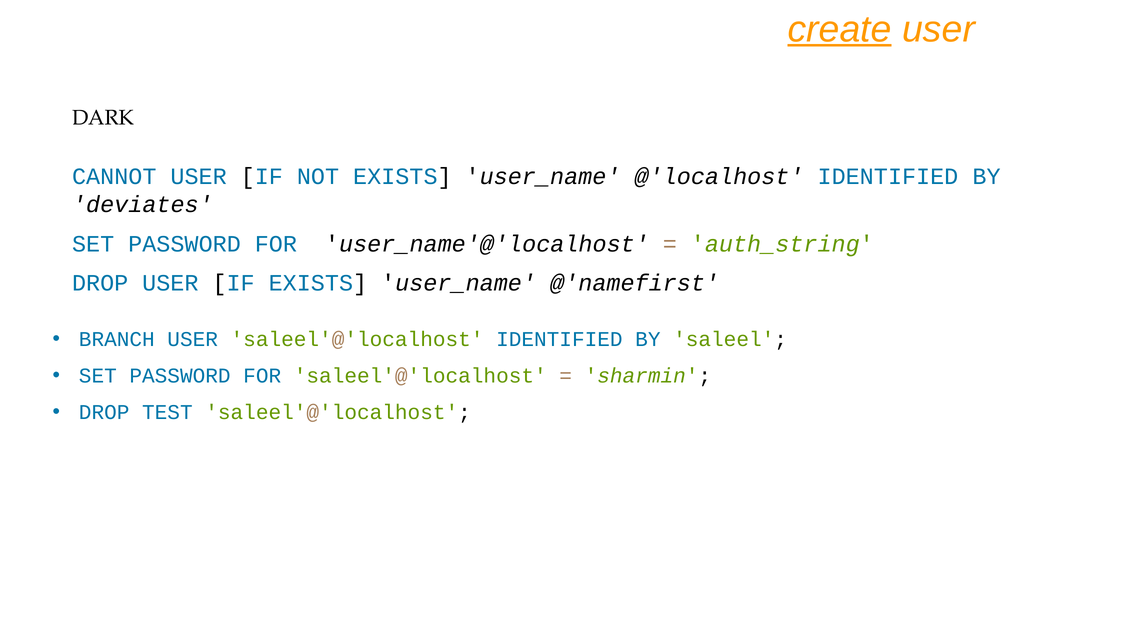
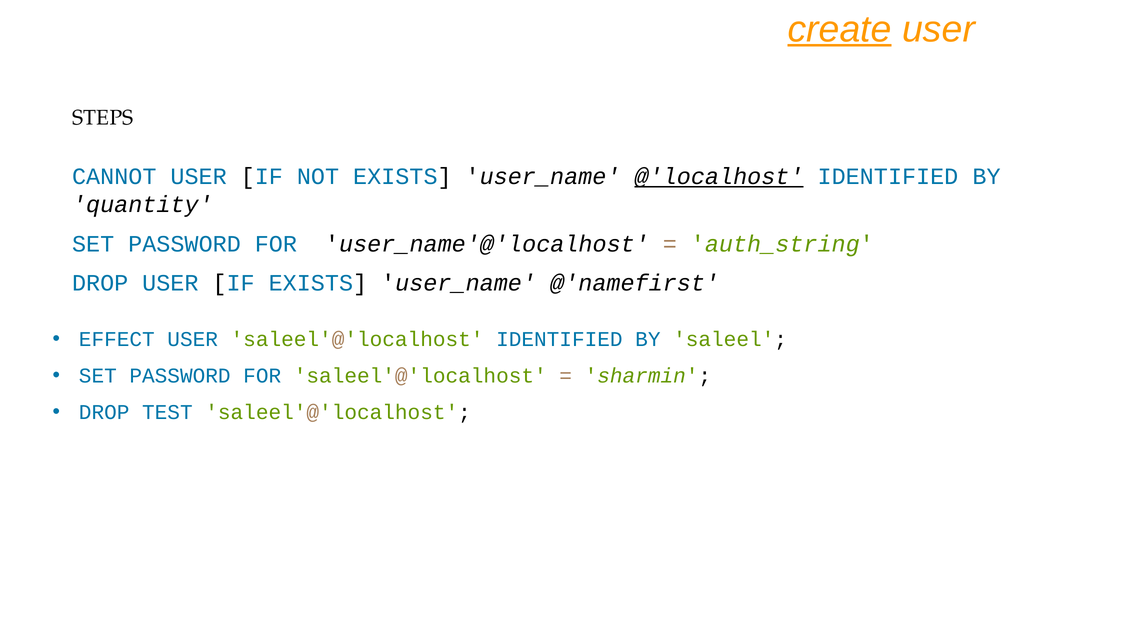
DARK: DARK -> STEPS
@'localhost underline: none -> present
deviates: deviates -> quantity
BRANCH: BRANCH -> EFFECT
